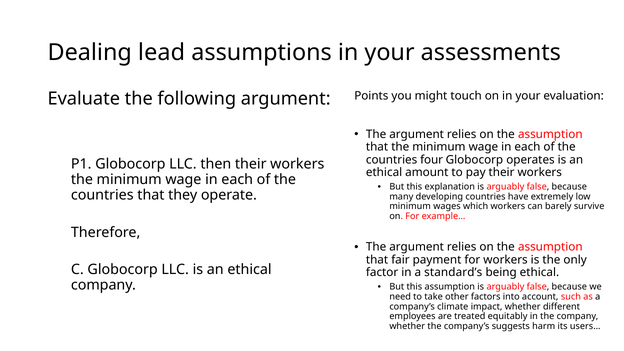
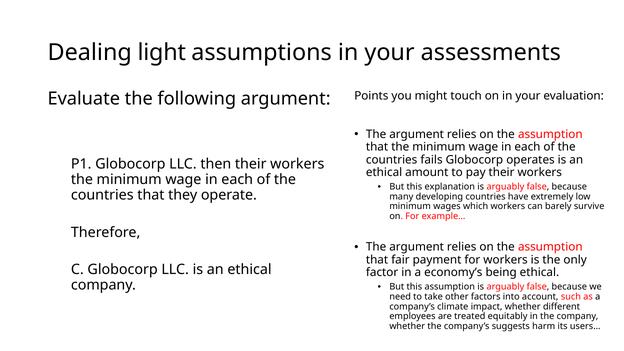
lead: lead -> light
four: four -> fails
standard’s: standard’s -> economy’s
